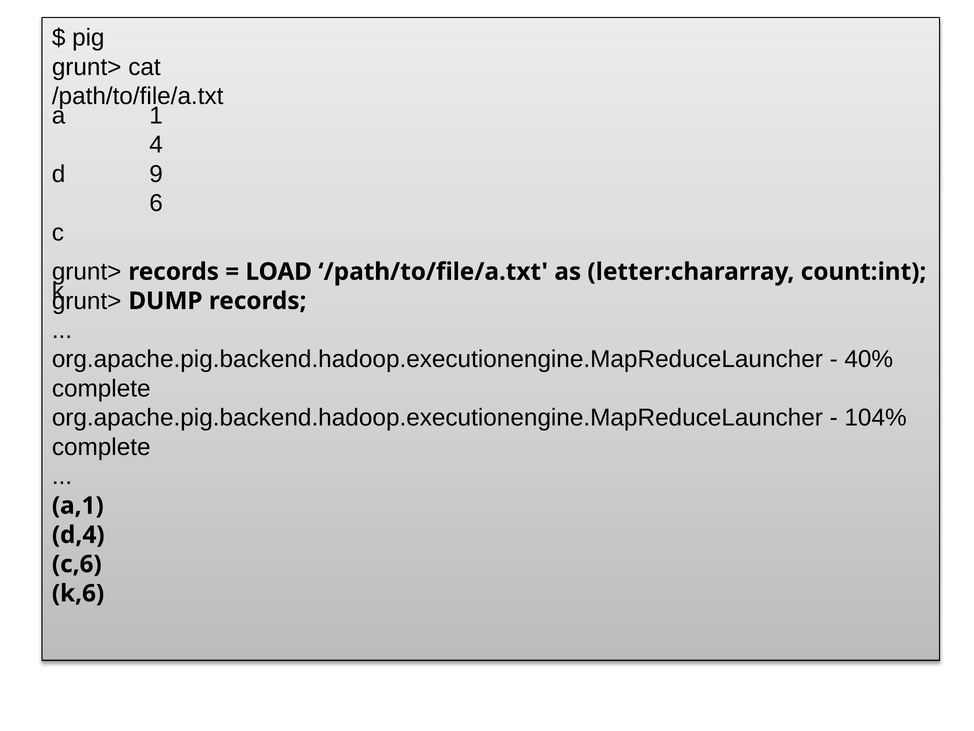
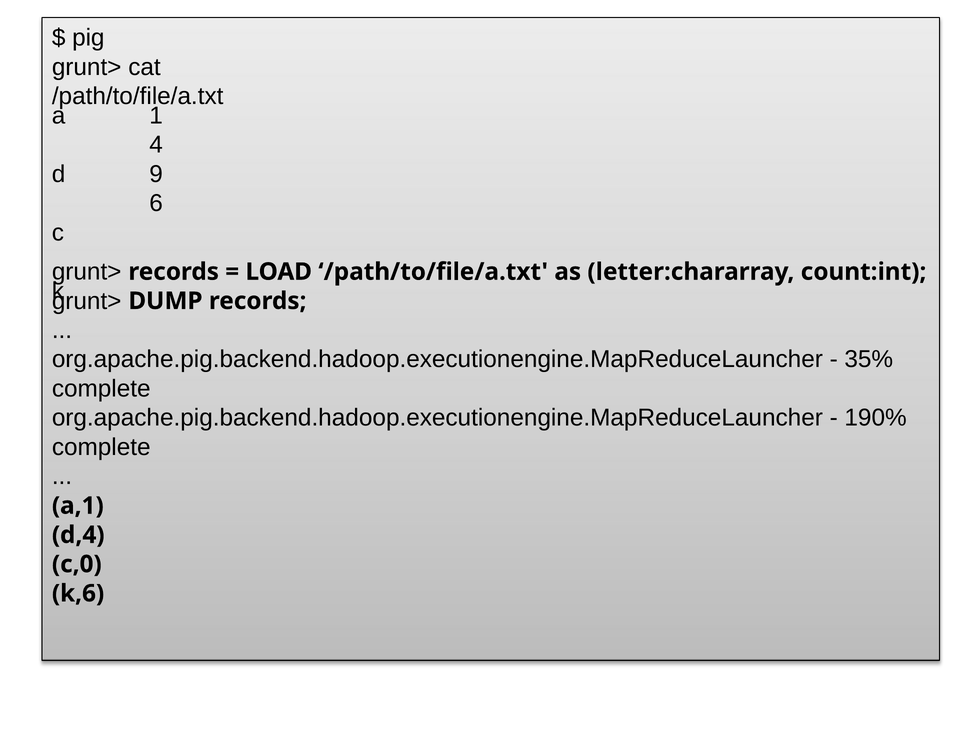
40%: 40% -> 35%
104%: 104% -> 190%
c,6: c,6 -> c,0
